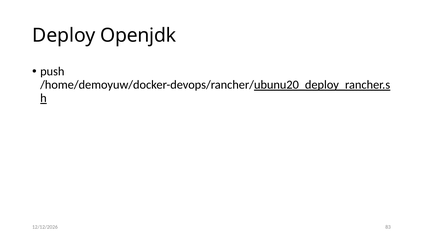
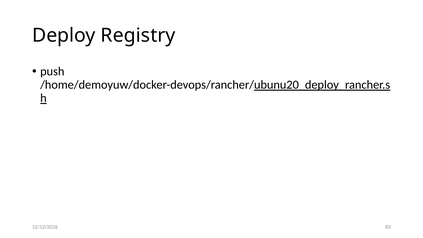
Openjdk: Openjdk -> Registry
